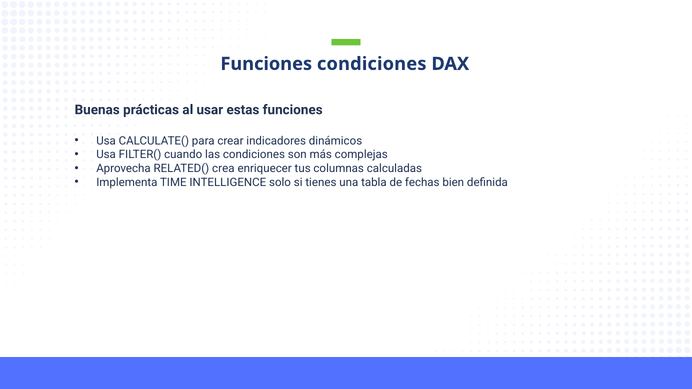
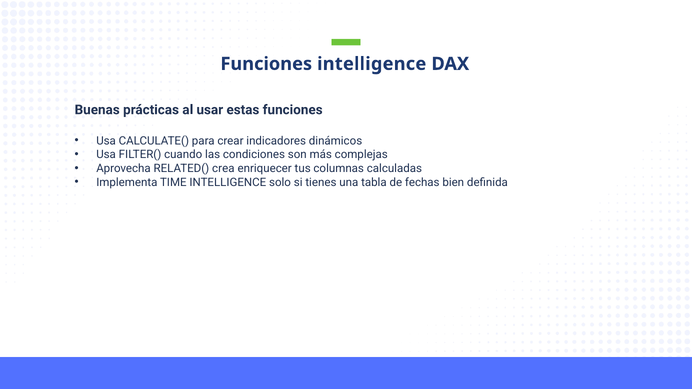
Funciones condiciones: condiciones -> intelligence
